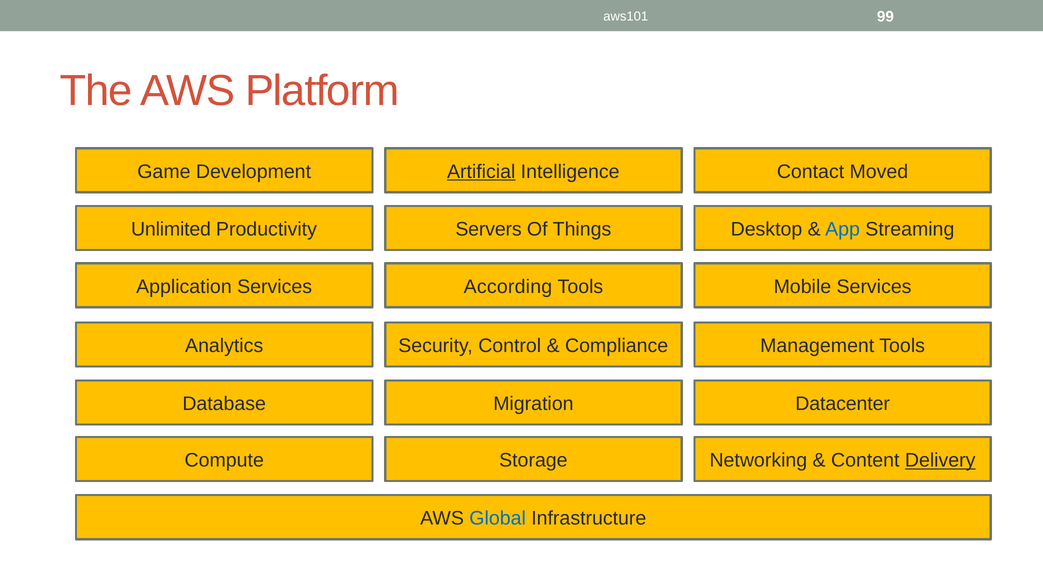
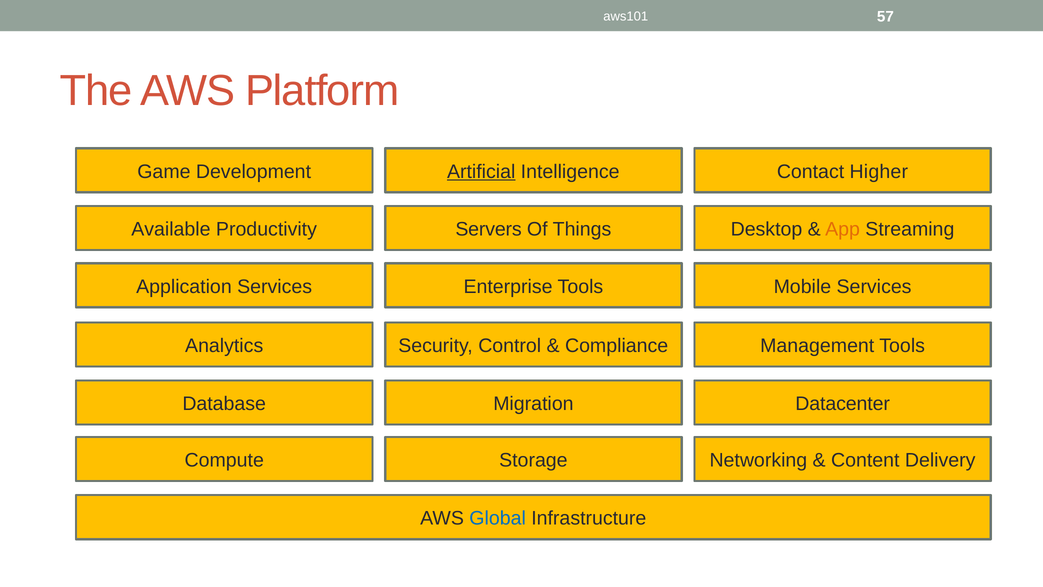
99: 99 -> 57
Moved: Moved -> Higher
Unlimited: Unlimited -> Available
App colour: blue -> orange
According: According -> Enterprise
Delivery underline: present -> none
